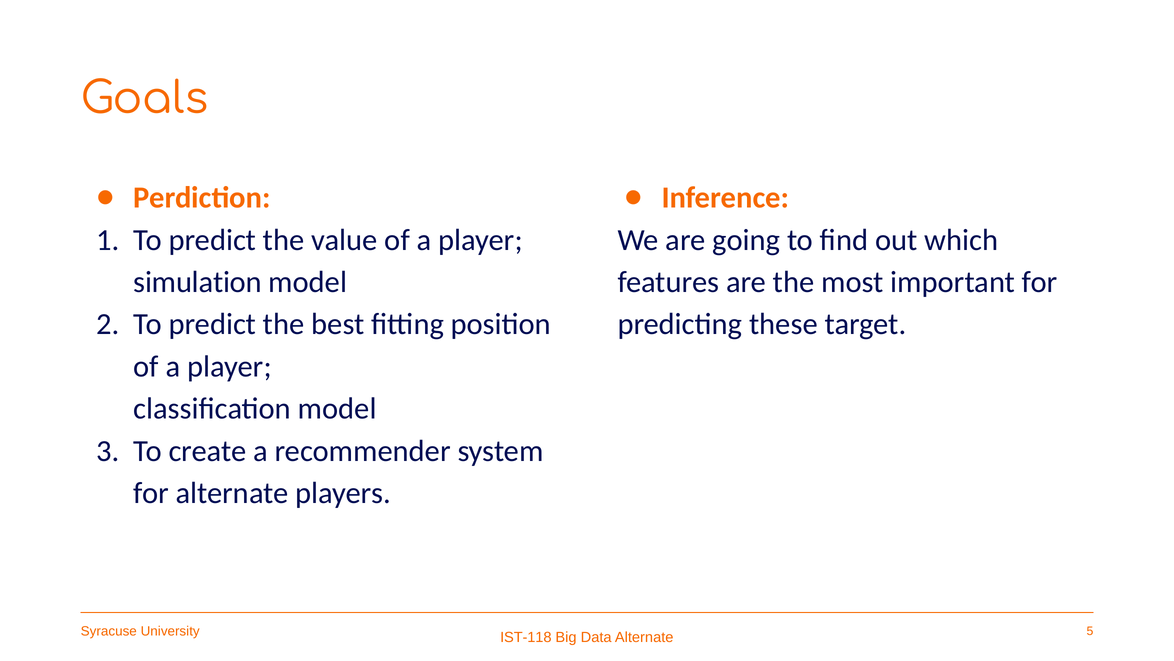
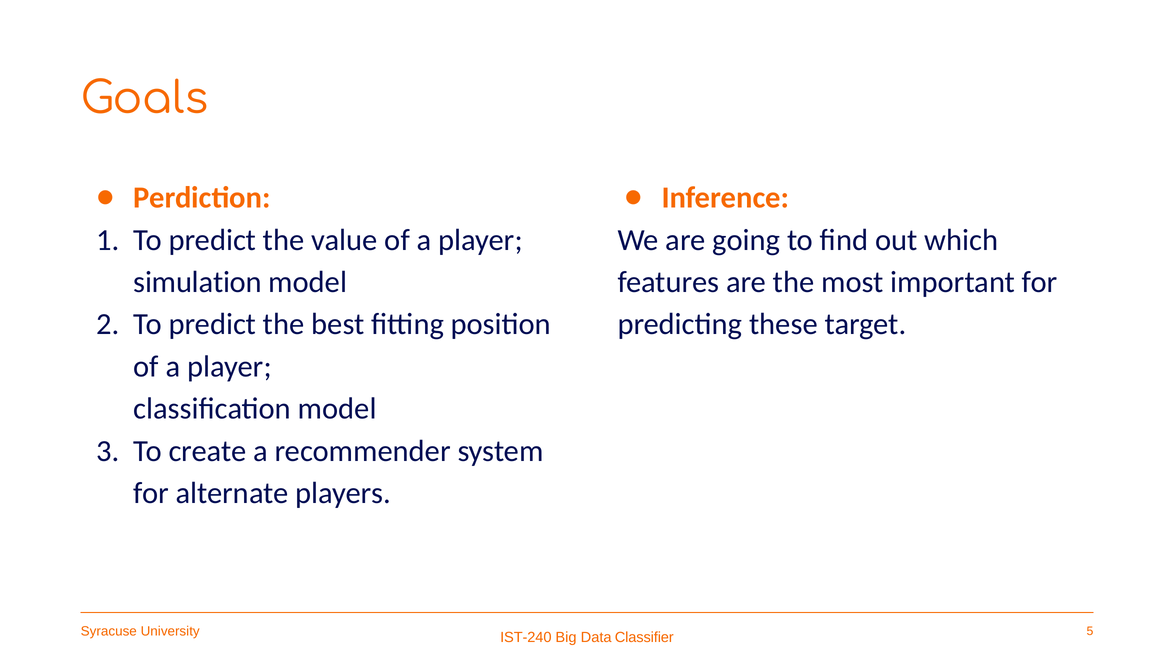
IST-118: IST-118 -> IST-240
Data Alternate: Alternate -> Classifier
